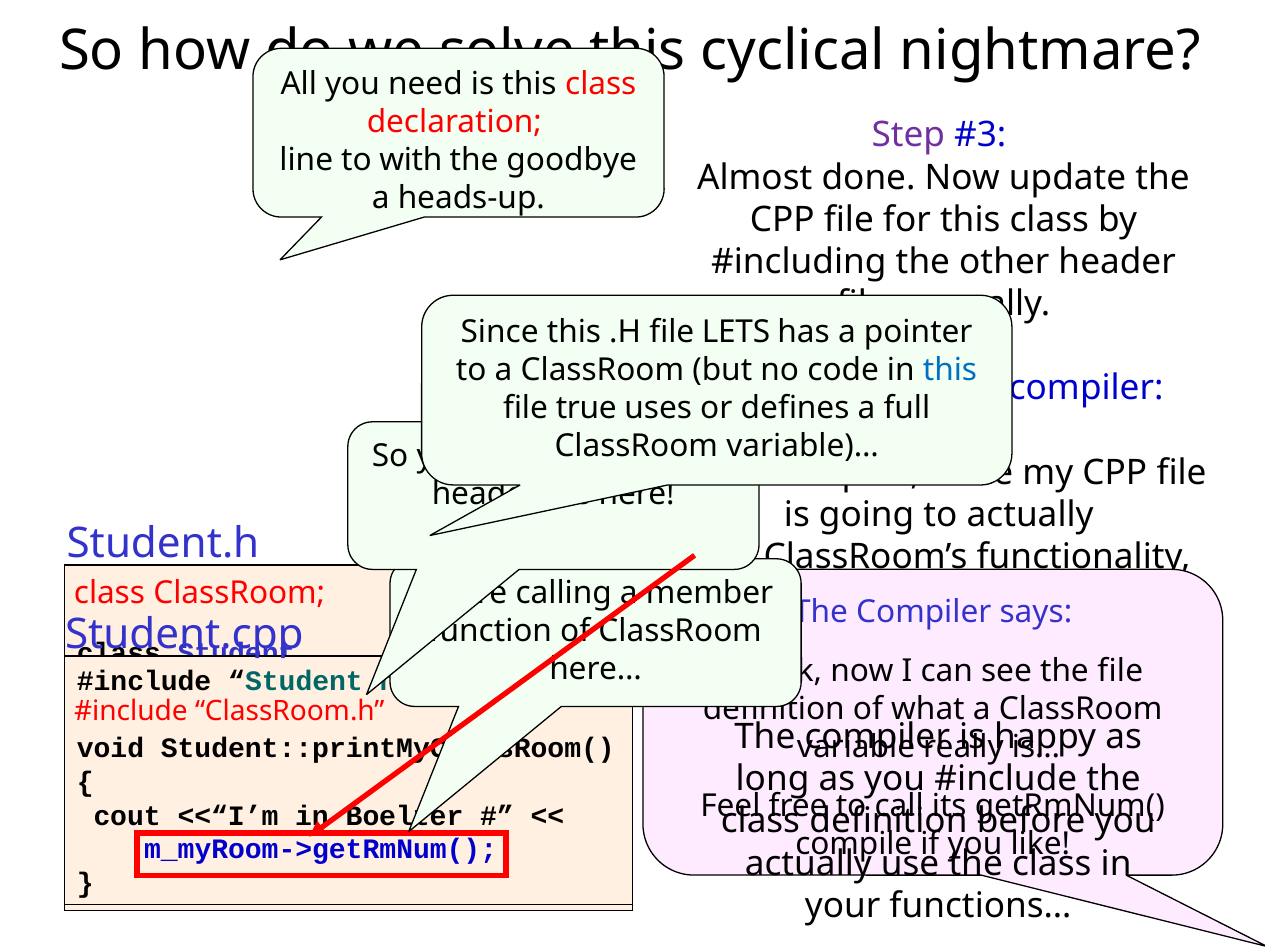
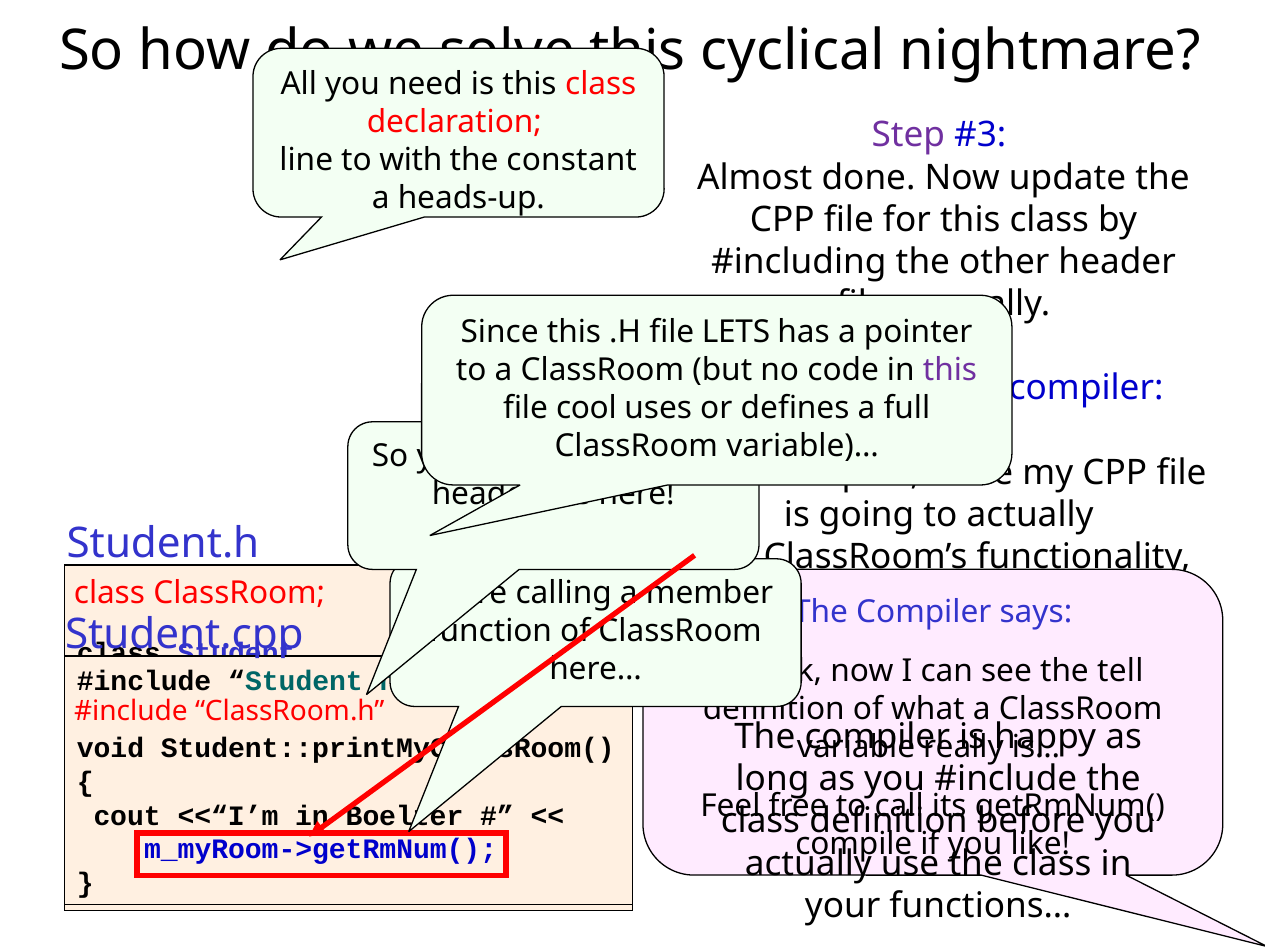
goodbye: goodbye -> constant
this at (950, 370) colour: blue -> purple
true: true -> cool
the file: file -> tell
